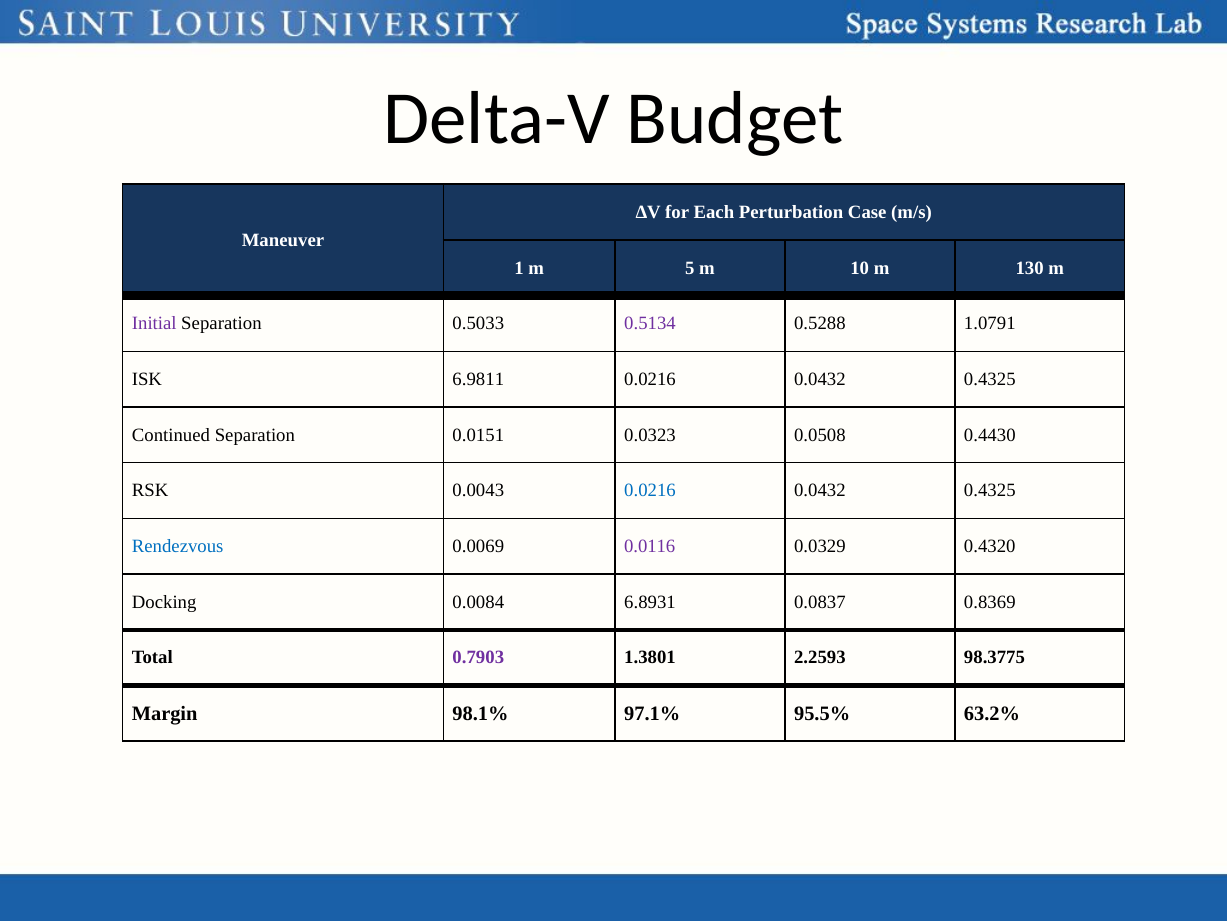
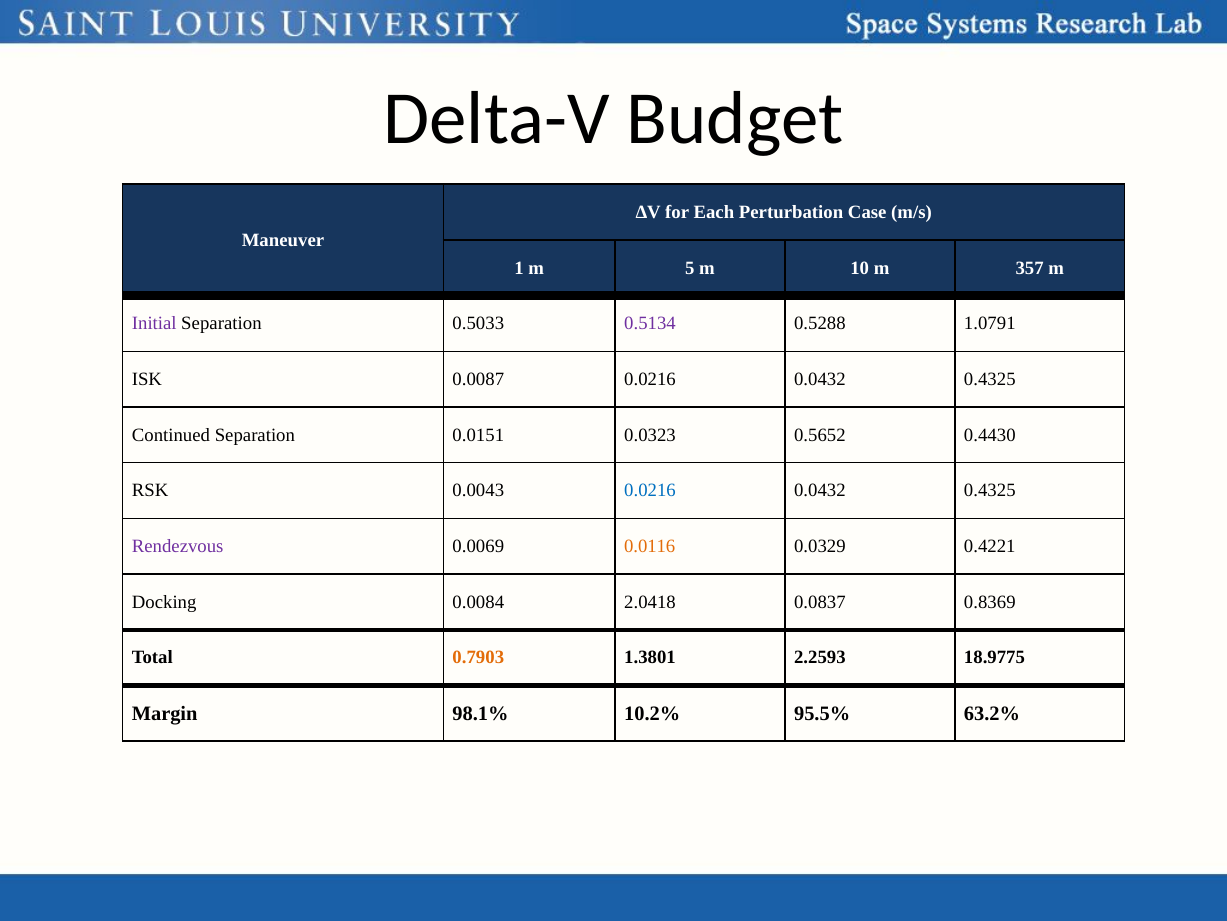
130: 130 -> 357
6.9811: 6.9811 -> 0.0087
0.0508: 0.0508 -> 0.5652
Rendezvous colour: blue -> purple
0.0116 colour: purple -> orange
0.4320: 0.4320 -> 0.4221
6.8931: 6.8931 -> 2.0418
0.7903 colour: purple -> orange
98.3775: 98.3775 -> 18.9775
97.1%: 97.1% -> 10.2%
